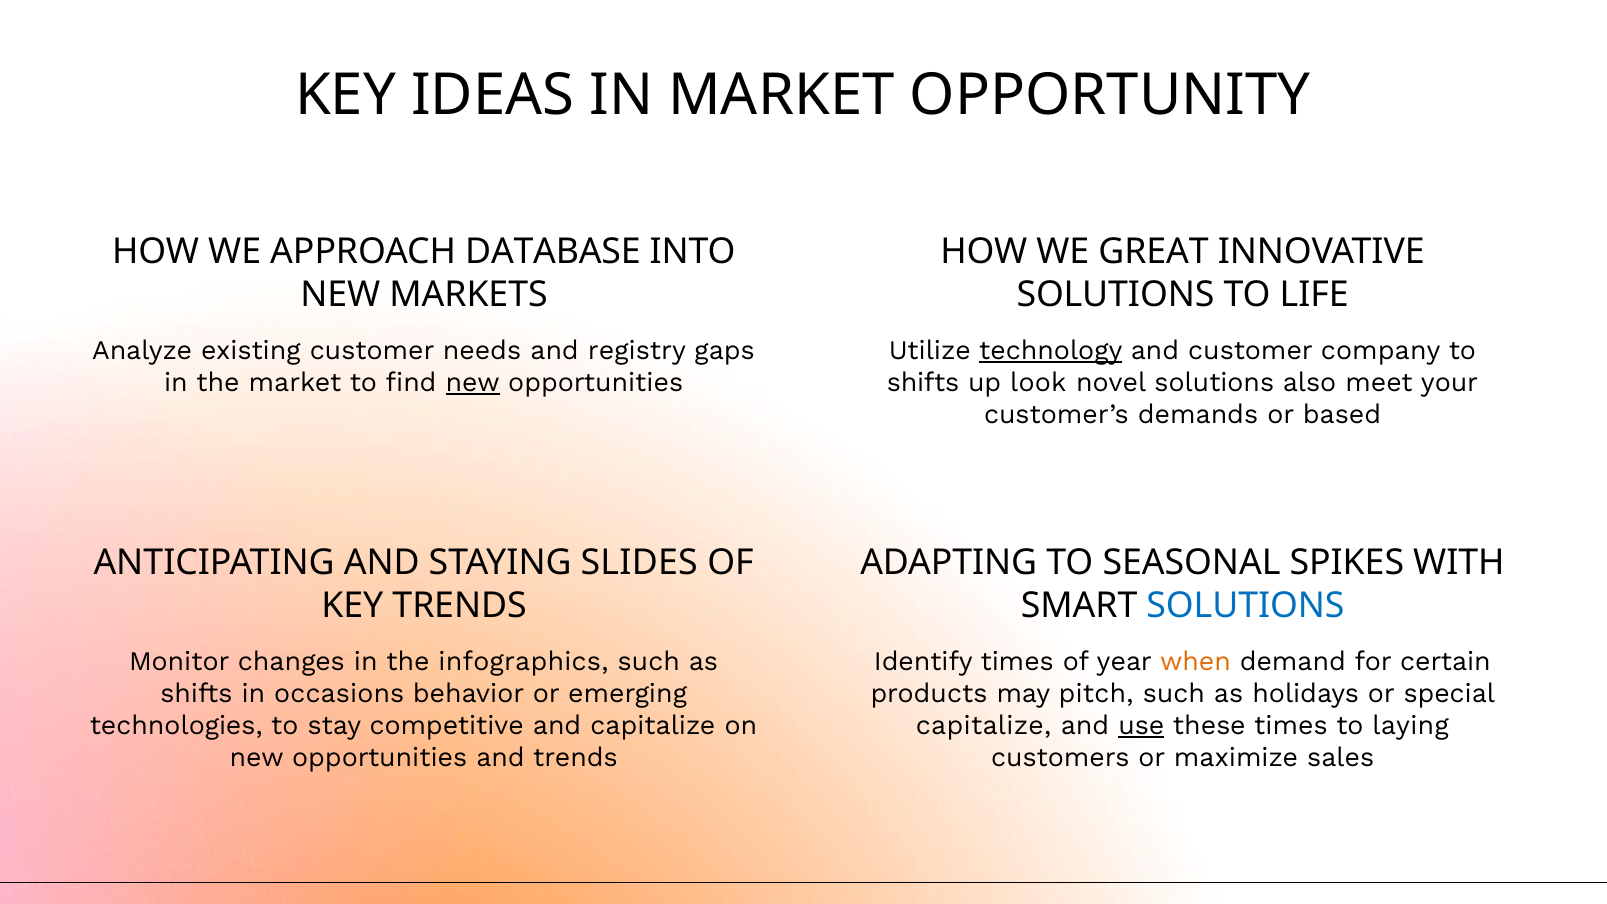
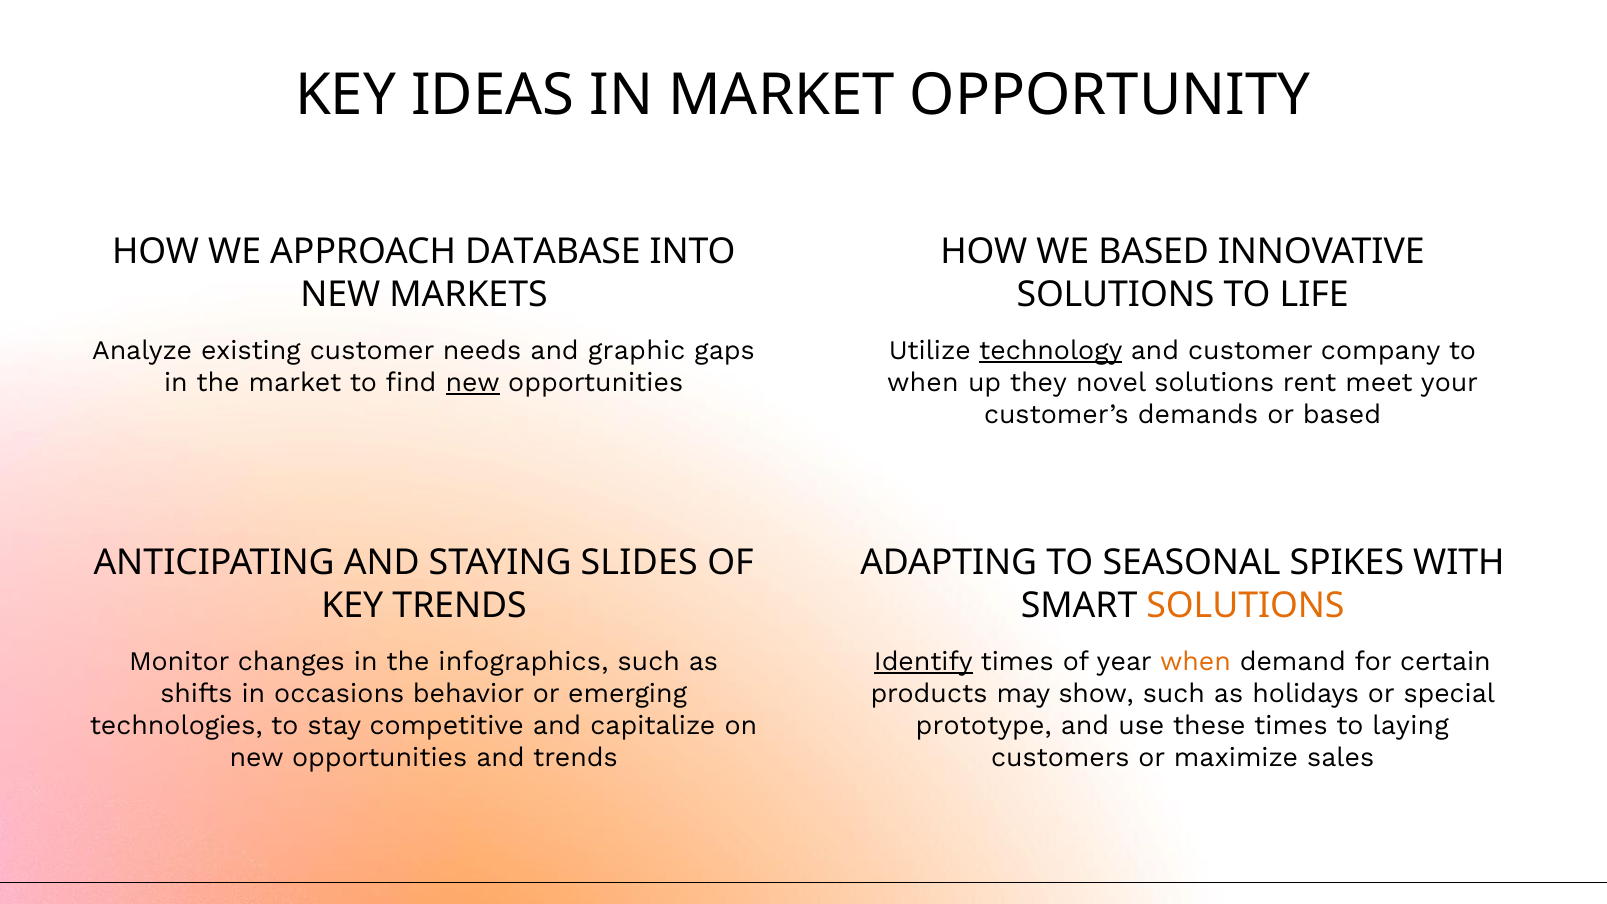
WE GREAT: GREAT -> BASED
registry: registry -> graphic
shifts at (923, 383): shifts -> when
look: look -> they
also: also -> rent
SOLUTIONS at (1245, 606) colour: blue -> orange
Identify underline: none -> present
pitch: pitch -> show
capitalize at (984, 726): capitalize -> prototype
use underline: present -> none
